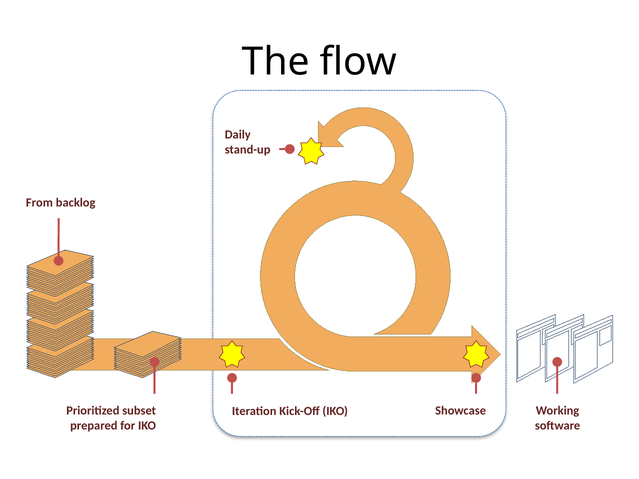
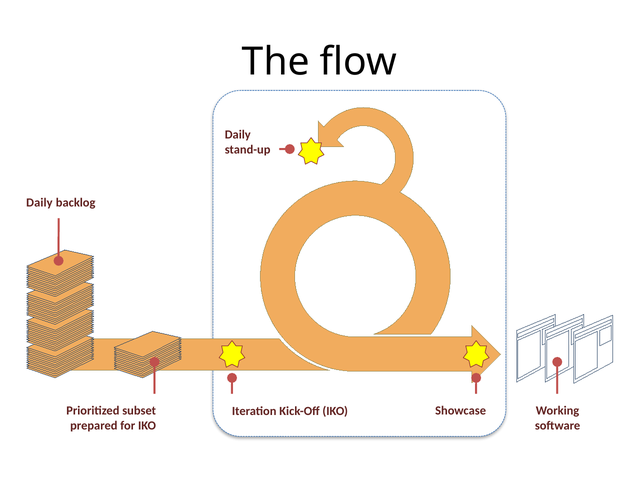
From at (39, 203): From -> Daily
